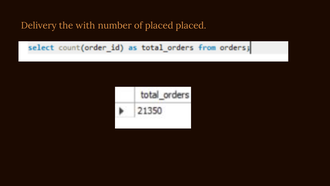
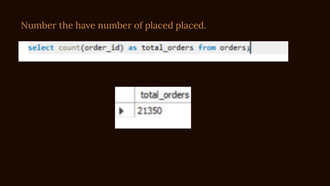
Delivery at (39, 25): Delivery -> Number
with: with -> have
